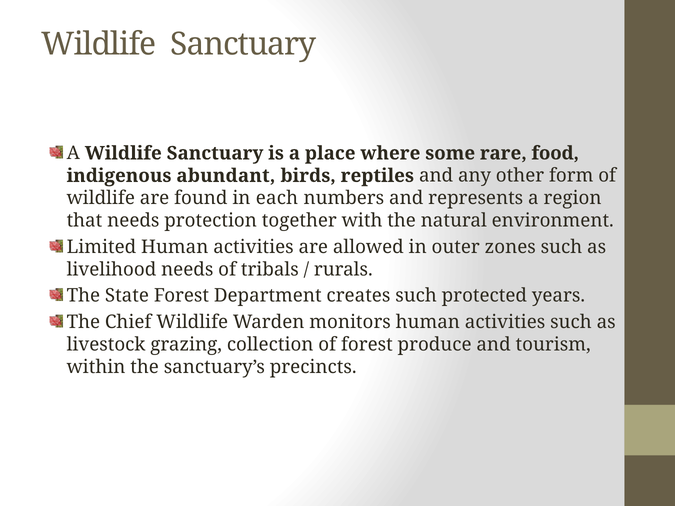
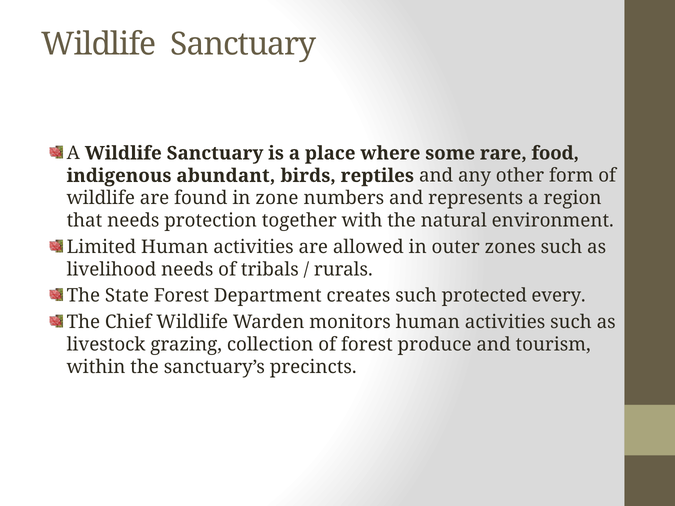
each: each -> zone
years: years -> every
